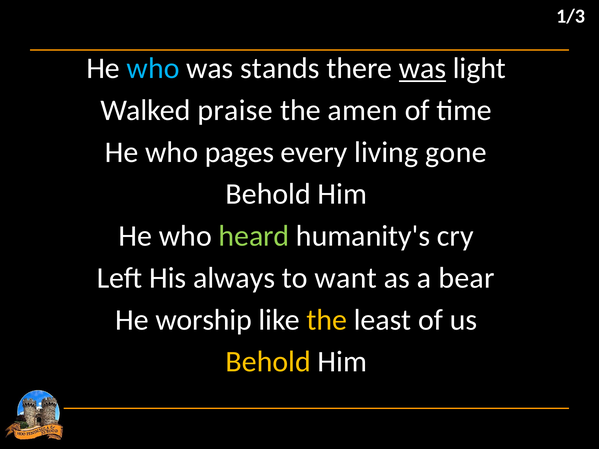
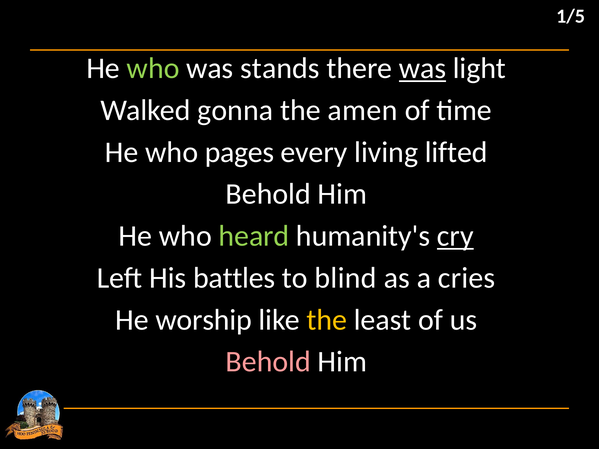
1/3: 1/3 -> 1/5
who at (153, 68) colour: light blue -> light green
praise: praise -> gonna
gone: gone -> lifted
cry underline: none -> present
always: always -> battles
want: want -> blind
bear: bear -> cries
Behold at (268, 362) colour: yellow -> pink
